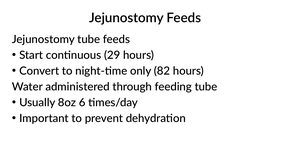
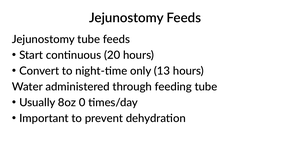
29: 29 -> 20
82: 82 -> 13
6: 6 -> 0
